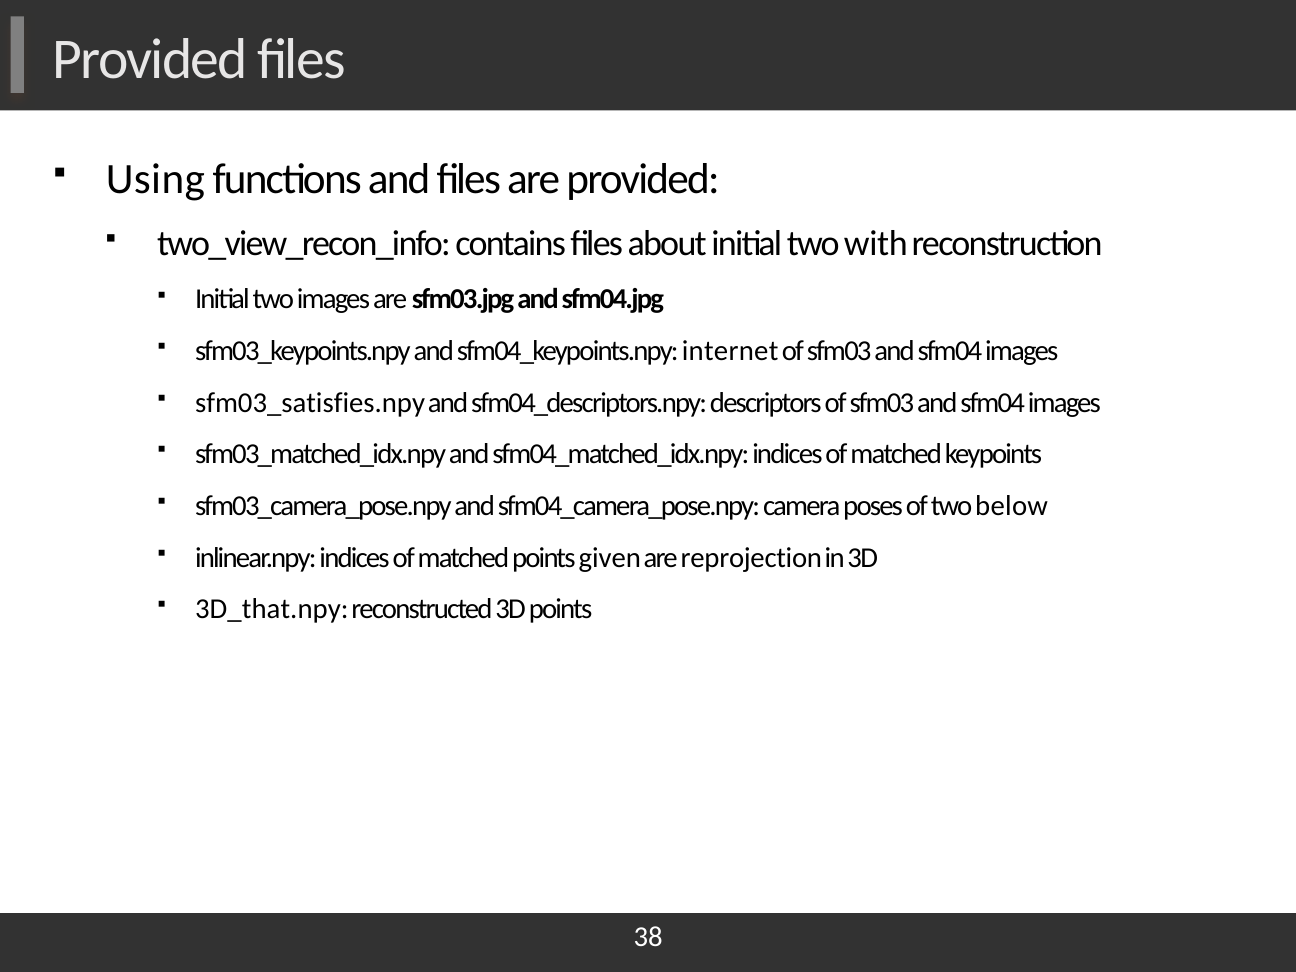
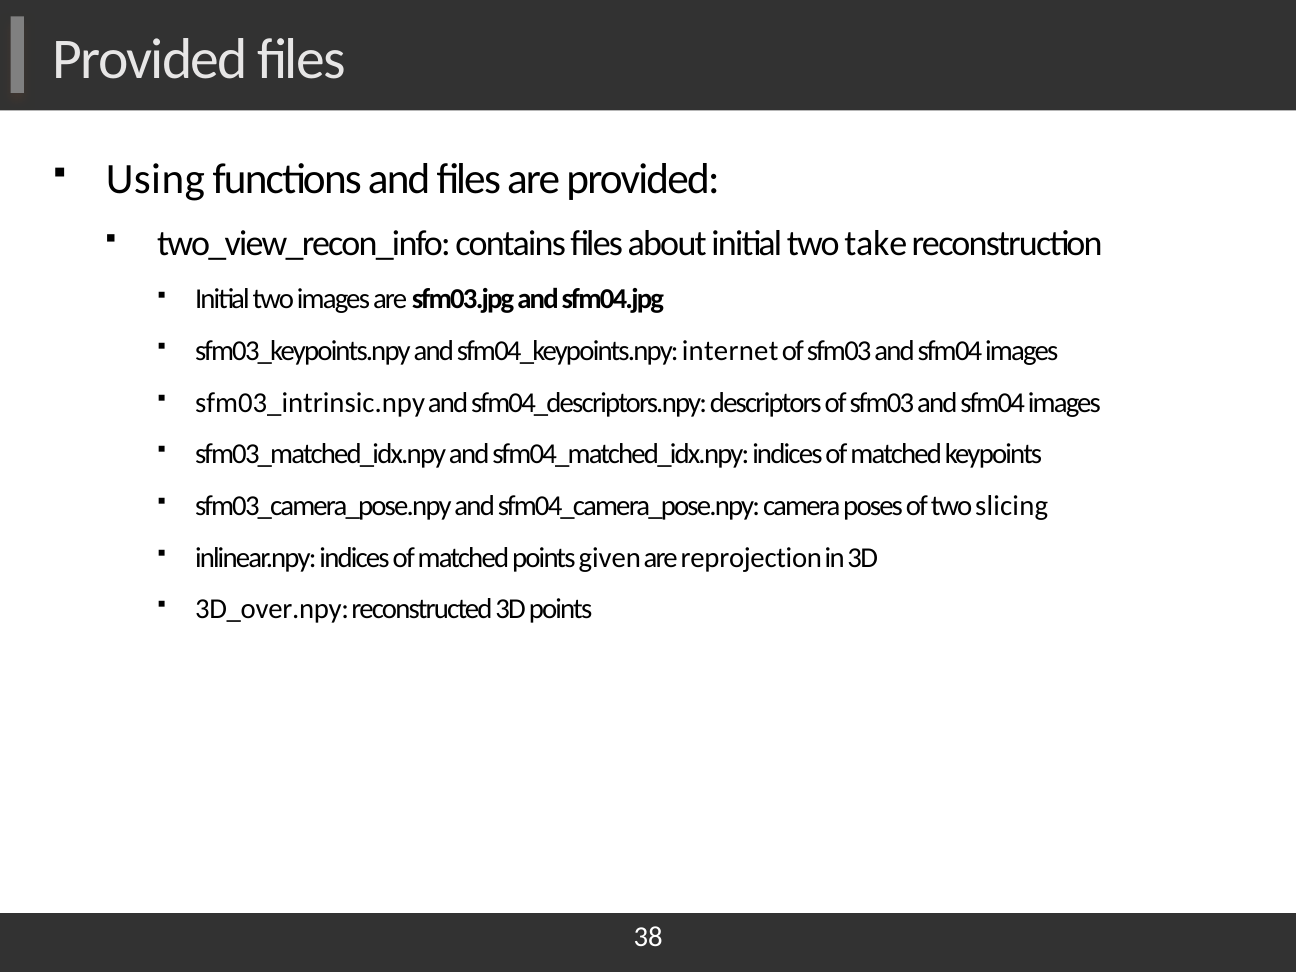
with: with -> take
sfm03_satisfies.npy: sfm03_satisfies.npy -> sfm03_intrinsic.npy
below: below -> slicing
3D_that.npy: 3D_that.npy -> 3D_over.npy
